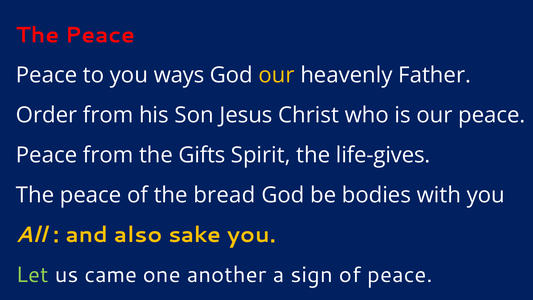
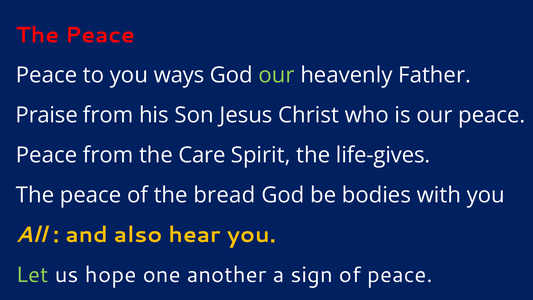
our at (277, 75) colour: yellow -> light green
Order: Order -> Praise
Gifts: Gifts -> Care
sake: sake -> hear
came: came -> hope
